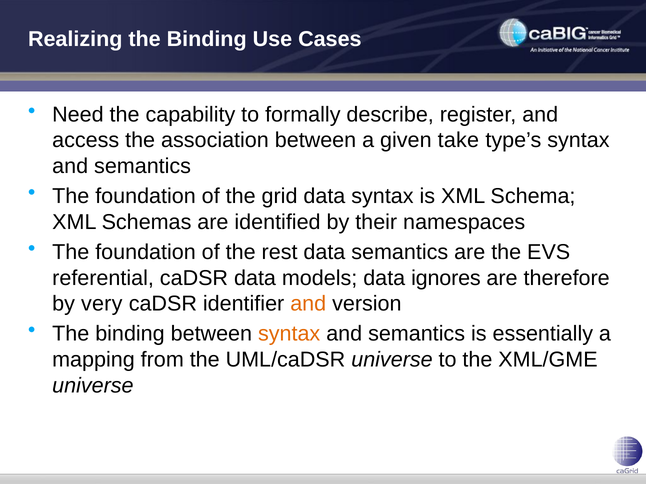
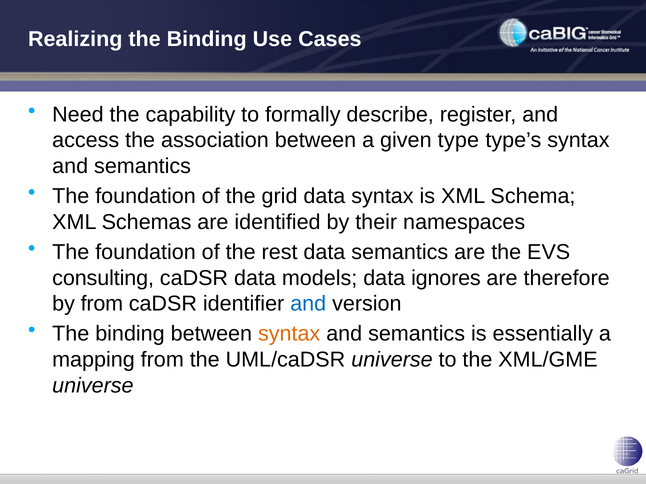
take: take -> type
referential: referential -> consulting
by very: very -> from
and at (308, 304) colour: orange -> blue
